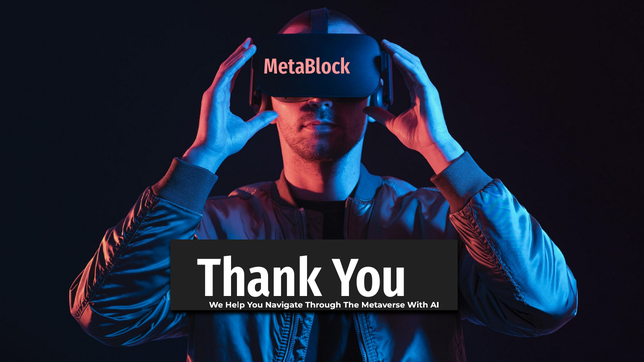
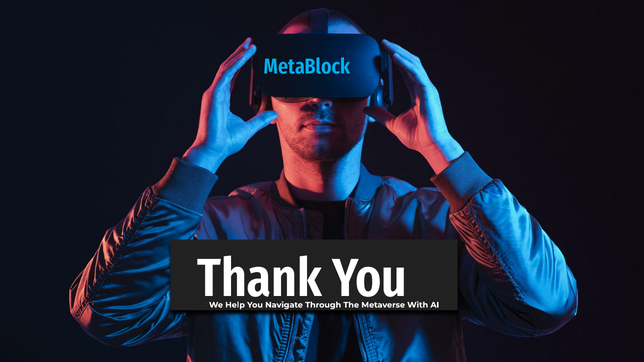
MetaBlock colour: pink -> light blue
